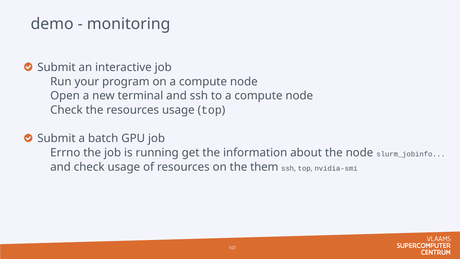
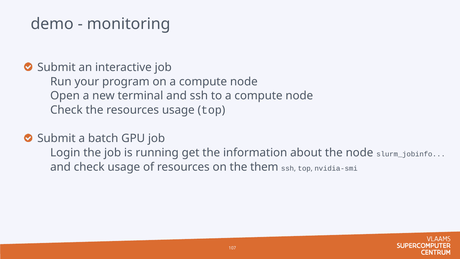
Errno: Errno -> Login
